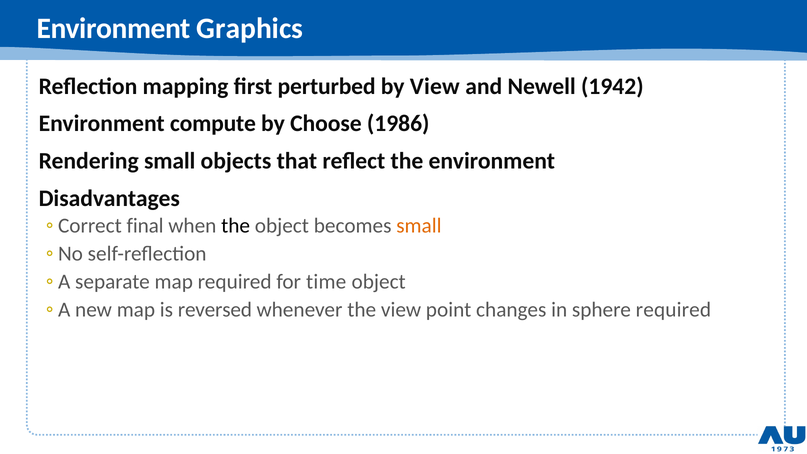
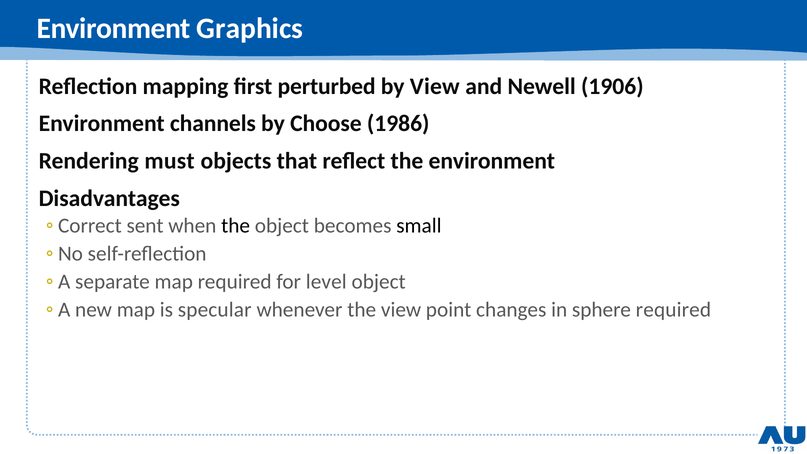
1942: 1942 -> 1906
compute: compute -> channels
Rendering small: small -> must
final: final -> sent
small at (419, 226) colour: orange -> black
time: time -> level
reversed: reversed -> specular
